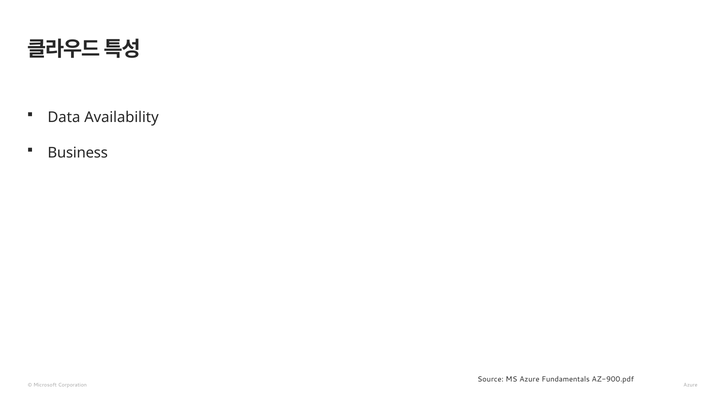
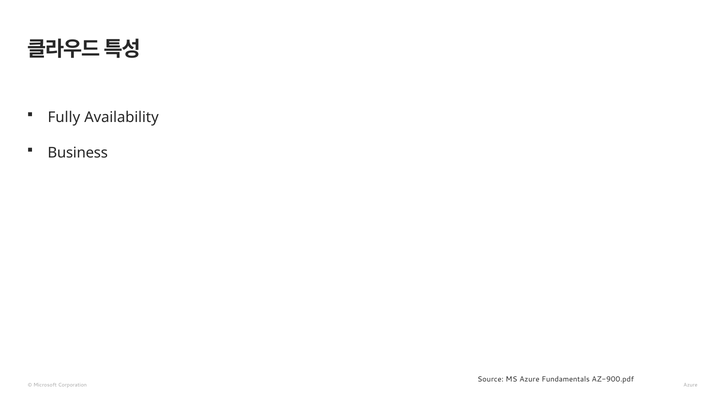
Data: Data -> Fully
